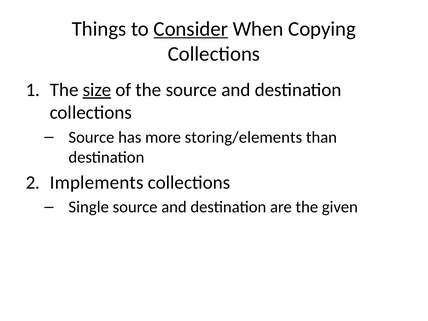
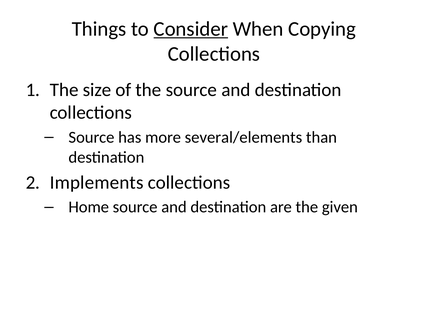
size underline: present -> none
storing/elements: storing/elements -> several/elements
Single: Single -> Home
